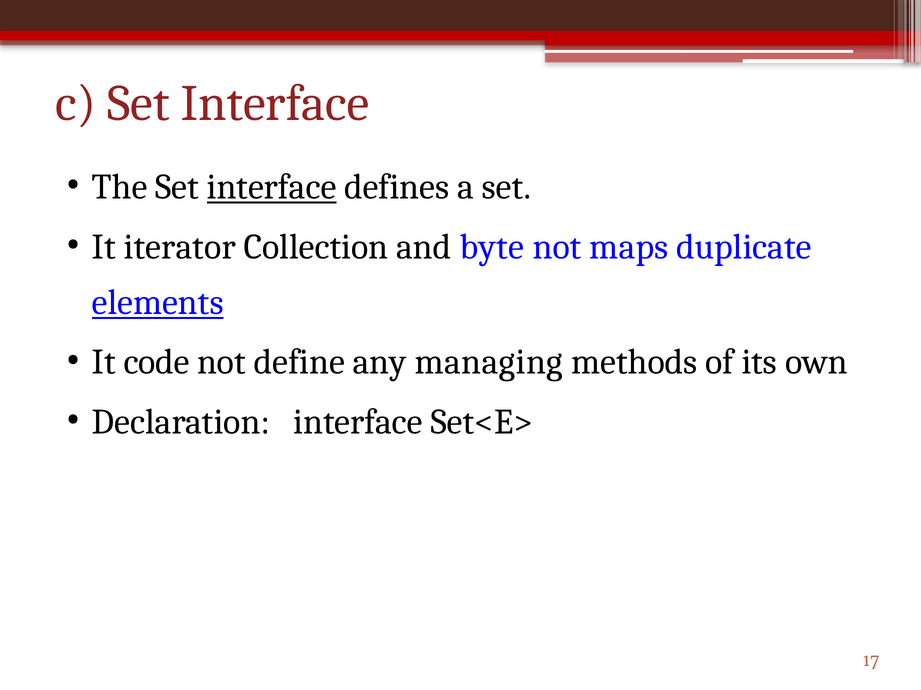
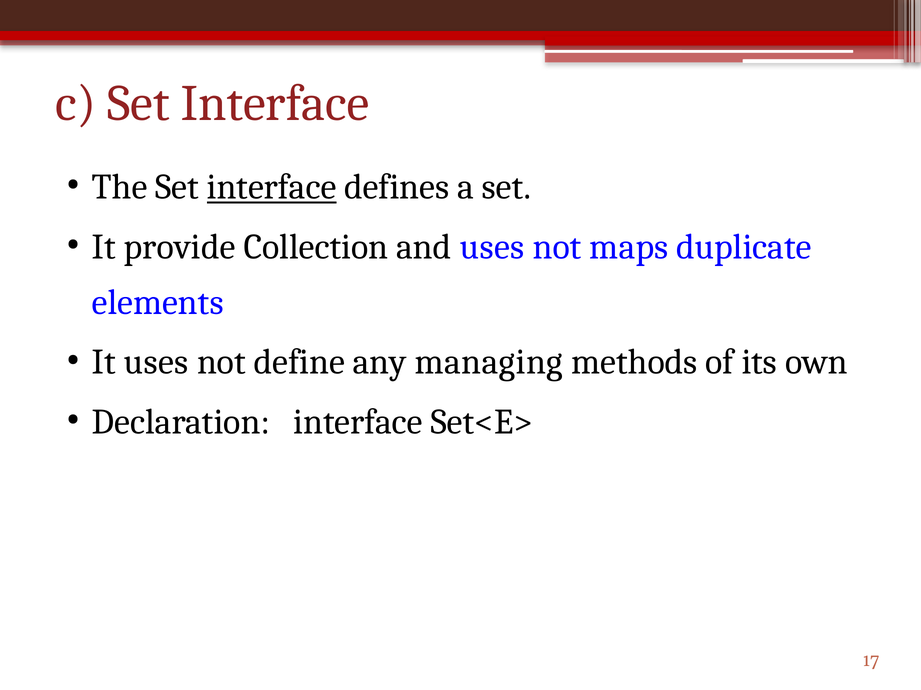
iterator: iterator -> provide
and byte: byte -> uses
elements underline: present -> none
It code: code -> uses
